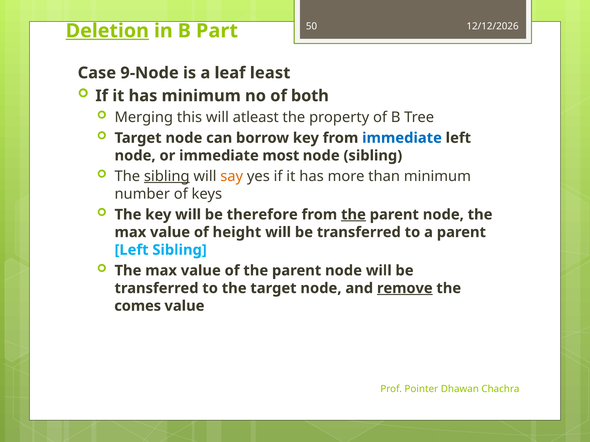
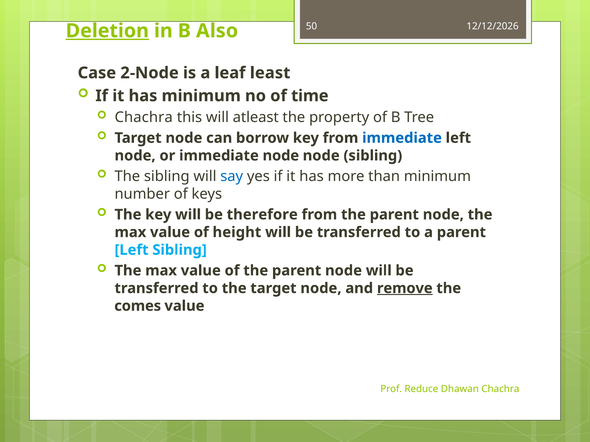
Part: Part -> Also
9-Node: 9-Node -> 2-Node
both: both -> time
Merging at (144, 117): Merging -> Chachra
immediate most: most -> node
sibling at (167, 176) underline: present -> none
say colour: orange -> blue
the at (353, 215) underline: present -> none
Pointer: Pointer -> Reduce
